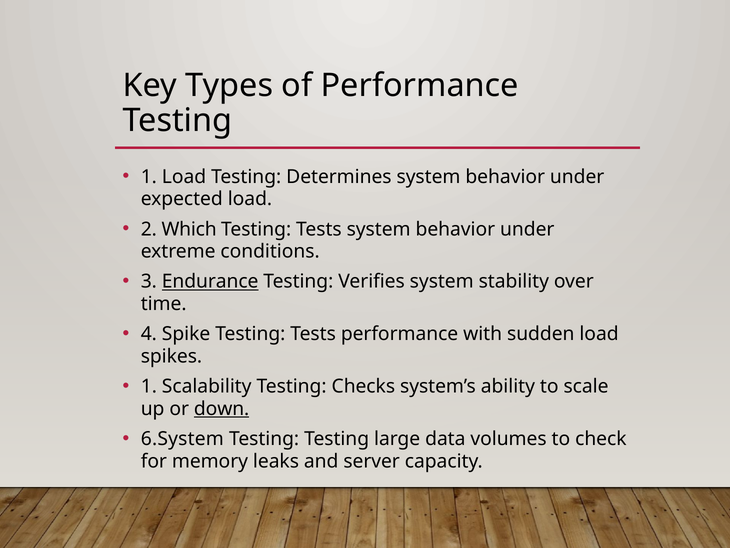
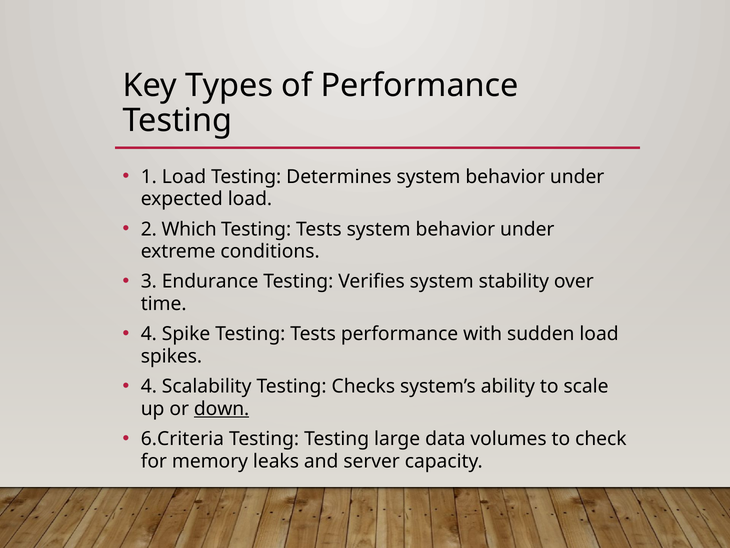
Endurance underline: present -> none
1 at (149, 386): 1 -> 4
6.System: 6.System -> 6.Criteria
